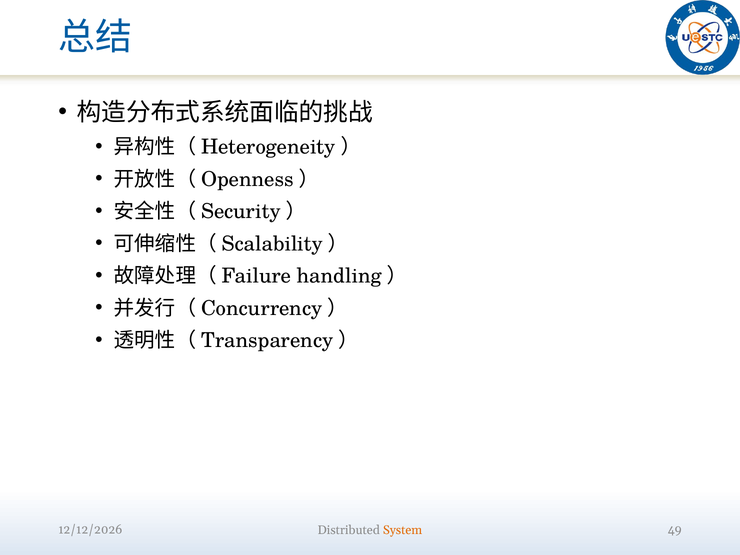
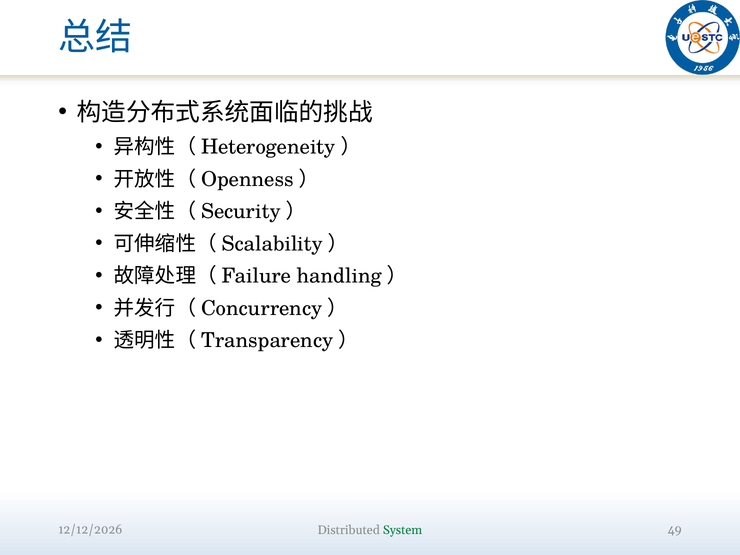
System colour: orange -> green
